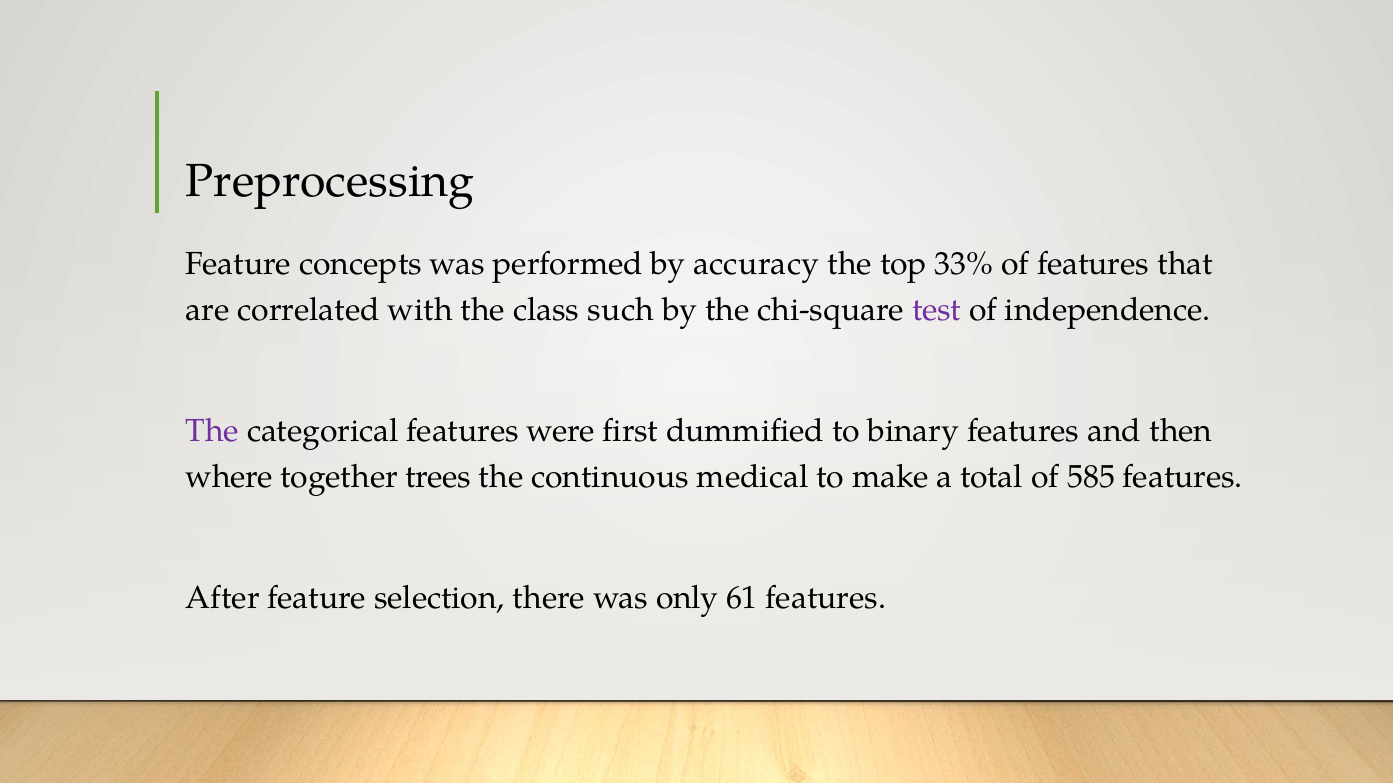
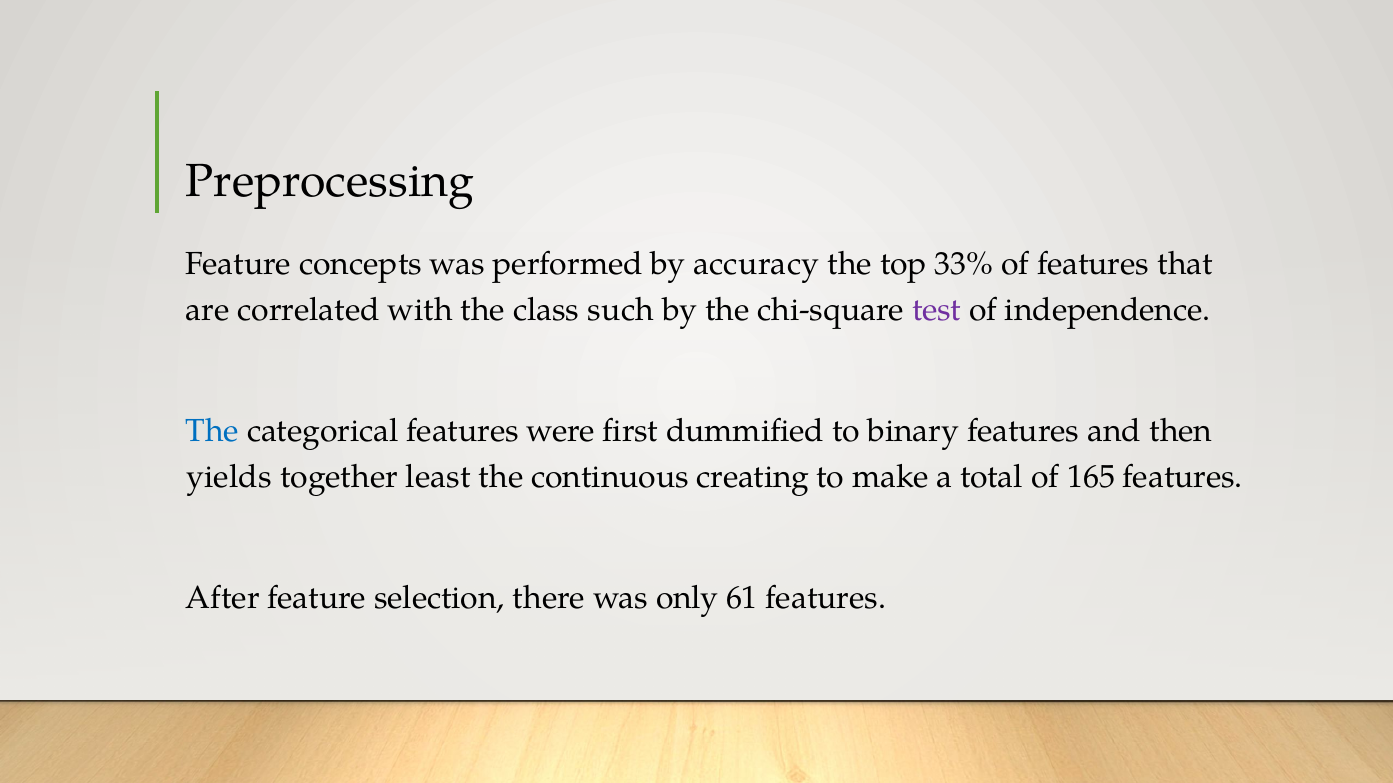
The at (212, 431) colour: purple -> blue
where: where -> yields
trees: trees -> least
medical: medical -> creating
585: 585 -> 165
